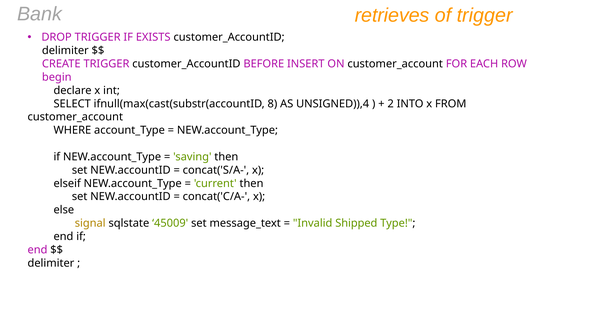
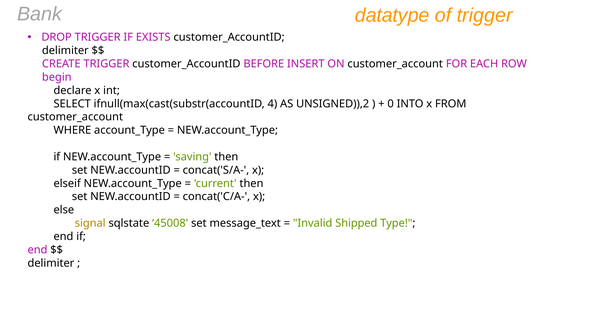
retrieves: retrieves -> datatype
8: 8 -> 4
UNSIGNED)),4: UNSIGNED)),4 -> UNSIGNED)),2
2: 2 -> 0
45009: 45009 -> 45008
